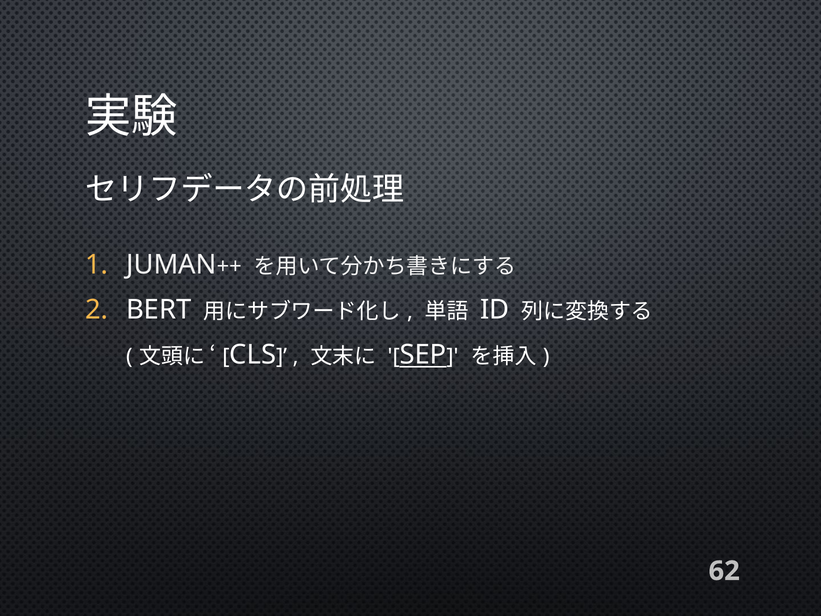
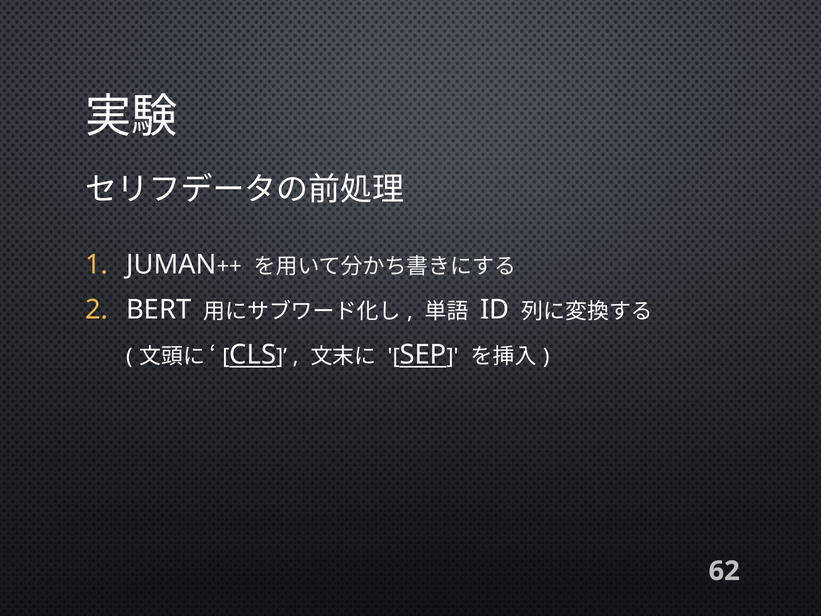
CLS underline: none -> present
